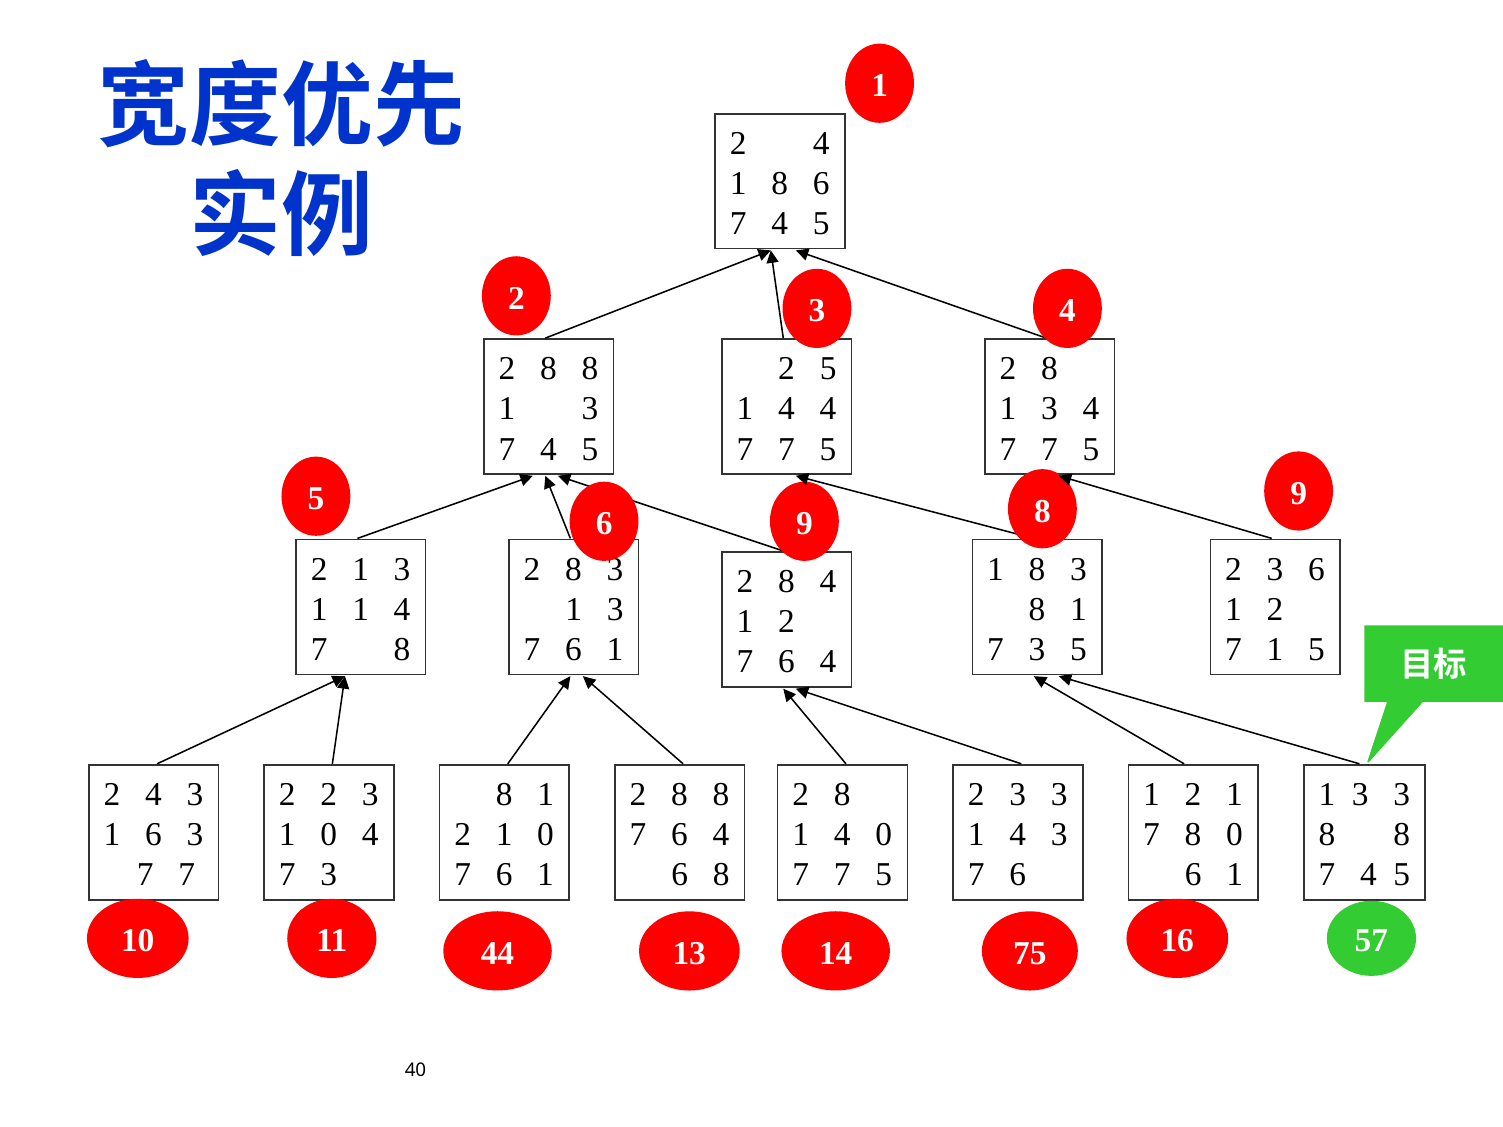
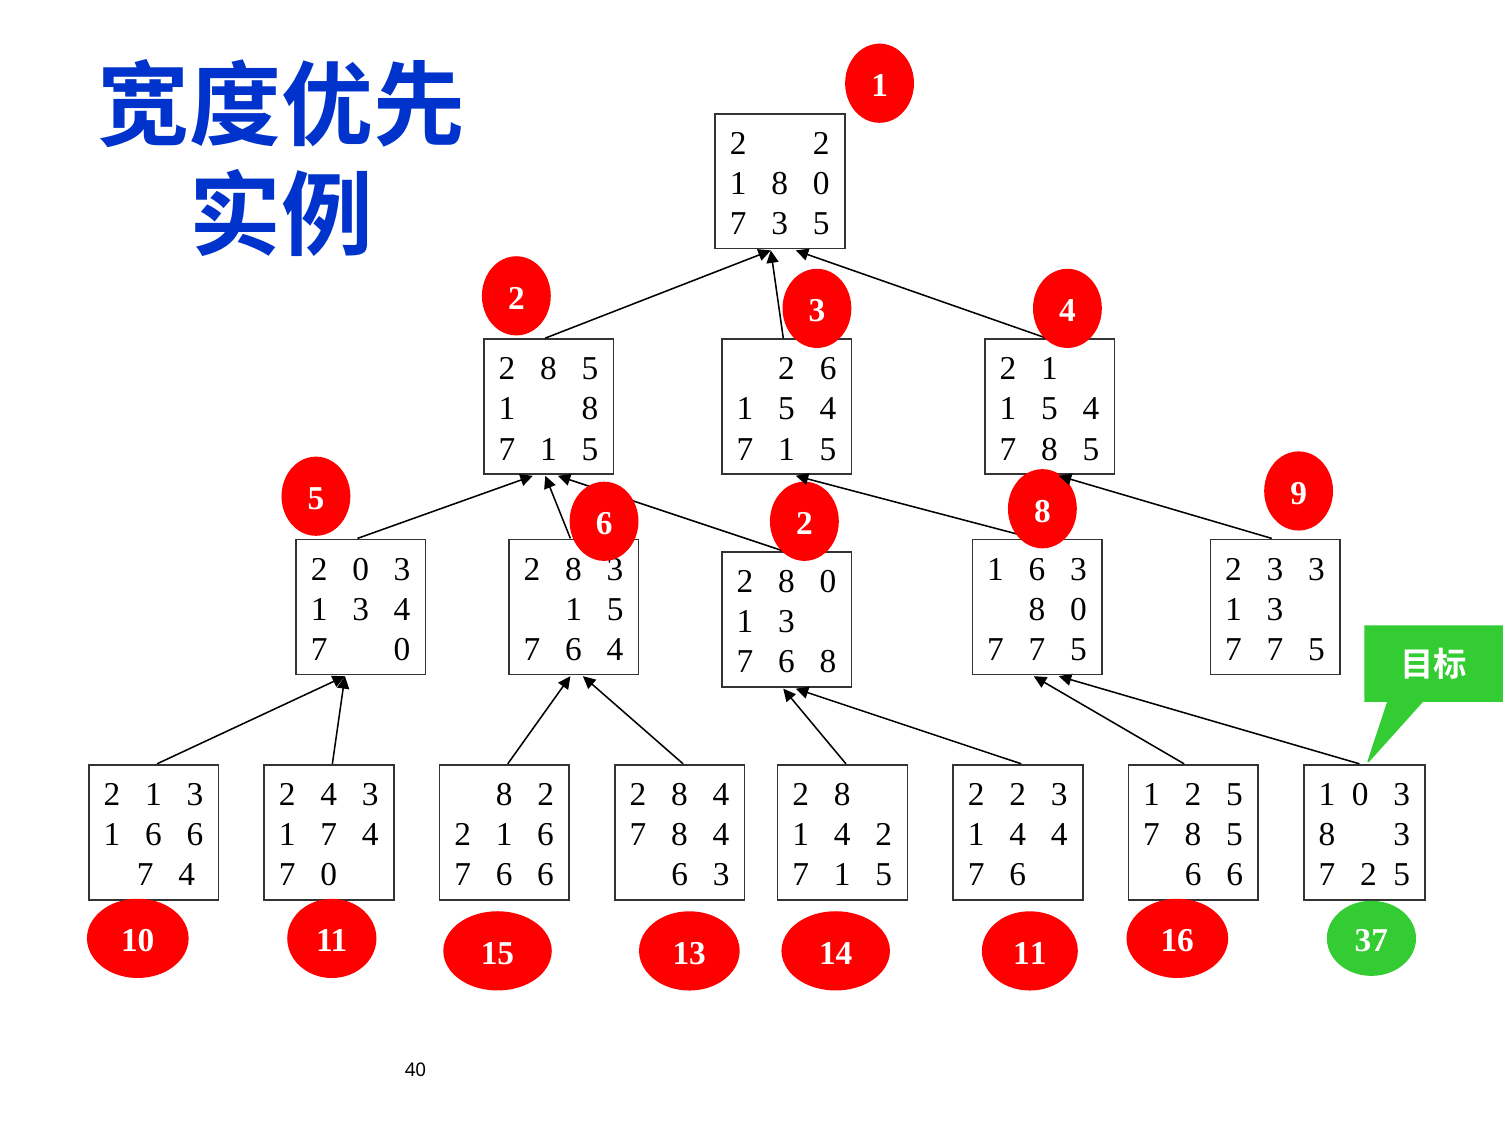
4 at (821, 144): 4 -> 2
1 8 6: 6 -> 0
4 at (780, 224): 4 -> 3
8 at (590, 369): 8 -> 5
5 at (828, 369): 5 -> 6
8 at (1050, 369): 8 -> 1
3 at (590, 409): 3 -> 8
4 at (787, 409): 4 -> 5
3 at (1050, 409): 3 -> 5
4 at (549, 449): 4 -> 1
7 at (787, 449): 7 -> 1
7 at (1050, 449): 7 -> 8
9 at (804, 524): 9 -> 2
1 at (361, 569): 1 -> 0
8 at (1037, 569): 8 -> 6
3 6: 6 -> 3
2 8 4: 4 -> 0
1 at (361, 609): 1 -> 3
3 at (615, 609): 3 -> 5
1 at (1079, 609): 1 -> 0
2 at (1275, 609): 2 -> 3
2 at (787, 622): 2 -> 3
8 at (402, 650): 8 -> 0
1 at (615, 650): 1 -> 4
3 at (1037, 650): 3 -> 7
1 at (1275, 650): 1 -> 7
4 at (828, 662): 4 -> 8
4 at (153, 795): 4 -> 1
2 2: 2 -> 4
1 at (546, 795): 1 -> 2
8 at (721, 795): 8 -> 4
3 at (1018, 795): 3 -> 2
1 at (1234, 795): 1 -> 5
3 at (1360, 795): 3 -> 0
1 6 3: 3 -> 6
0 at (329, 835): 0 -> 7
2 1 0: 0 -> 6
6 at (680, 835): 6 -> 8
1 4 0: 0 -> 2
1 4 3: 3 -> 4
0 at (1234, 835): 0 -> 5
8 at (1402, 835): 8 -> 3
7 at (187, 875): 7 -> 4
3 at (329, 875): 3 -> 0
1 at (546, 875): 1 -> 6
8 at (721, 875): 8 -> 3
7 at (842, 875): 7 -> 1
1 at (1235, 875): 1 -> 6
4 at (1368, 875): 4 -> 2
44: 44 -> 15
14 75: 75 -> 11
57: 57 -> 37
